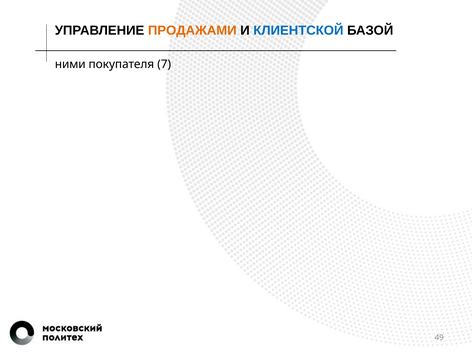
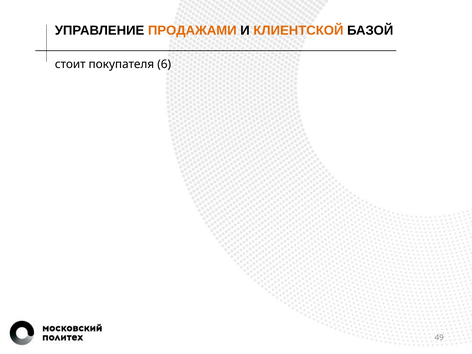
КЛИЕНТСКОЙ colour: blue -> orange
ними: ними -> стоит
7: 7 -> 6
